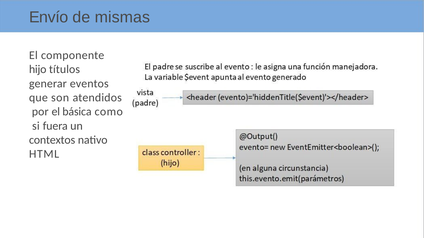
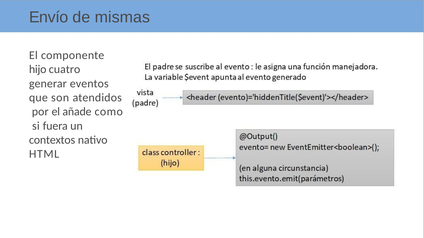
títulos: títulos -> cuatro
básica: básica -> añade
